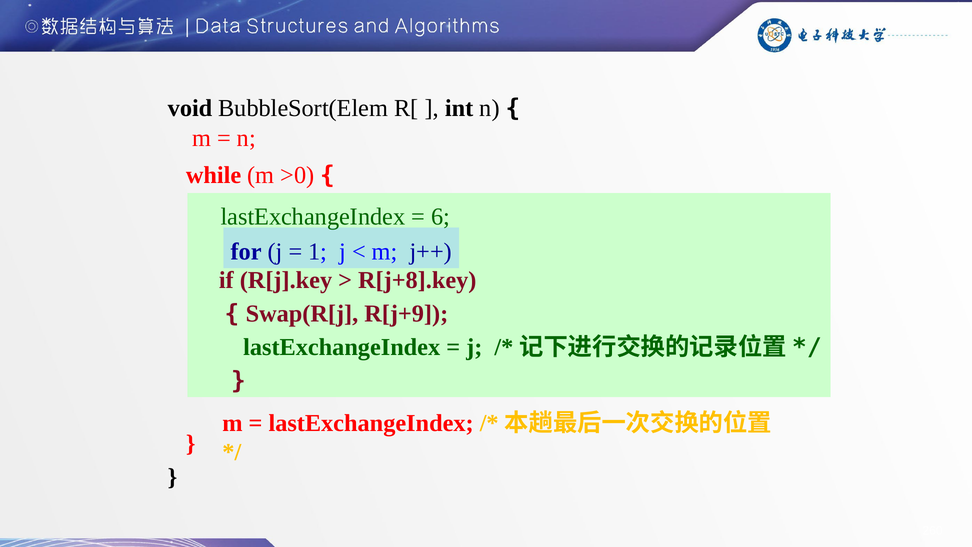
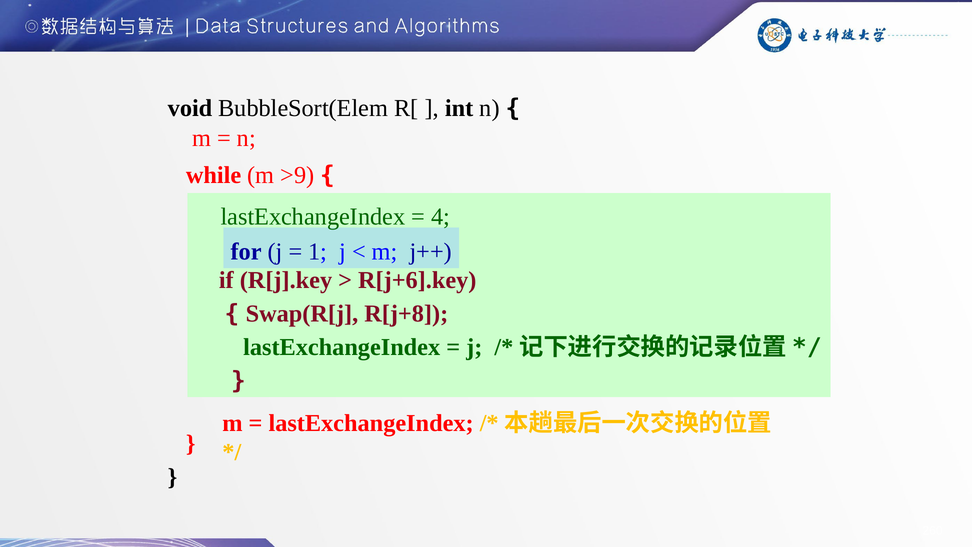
>0: >0 -> >9
6: 6 -> 4
R[j+8].key: R[j+8].key -> R[j+6].key
R[j+9: R[j+9 -> R[j+8
